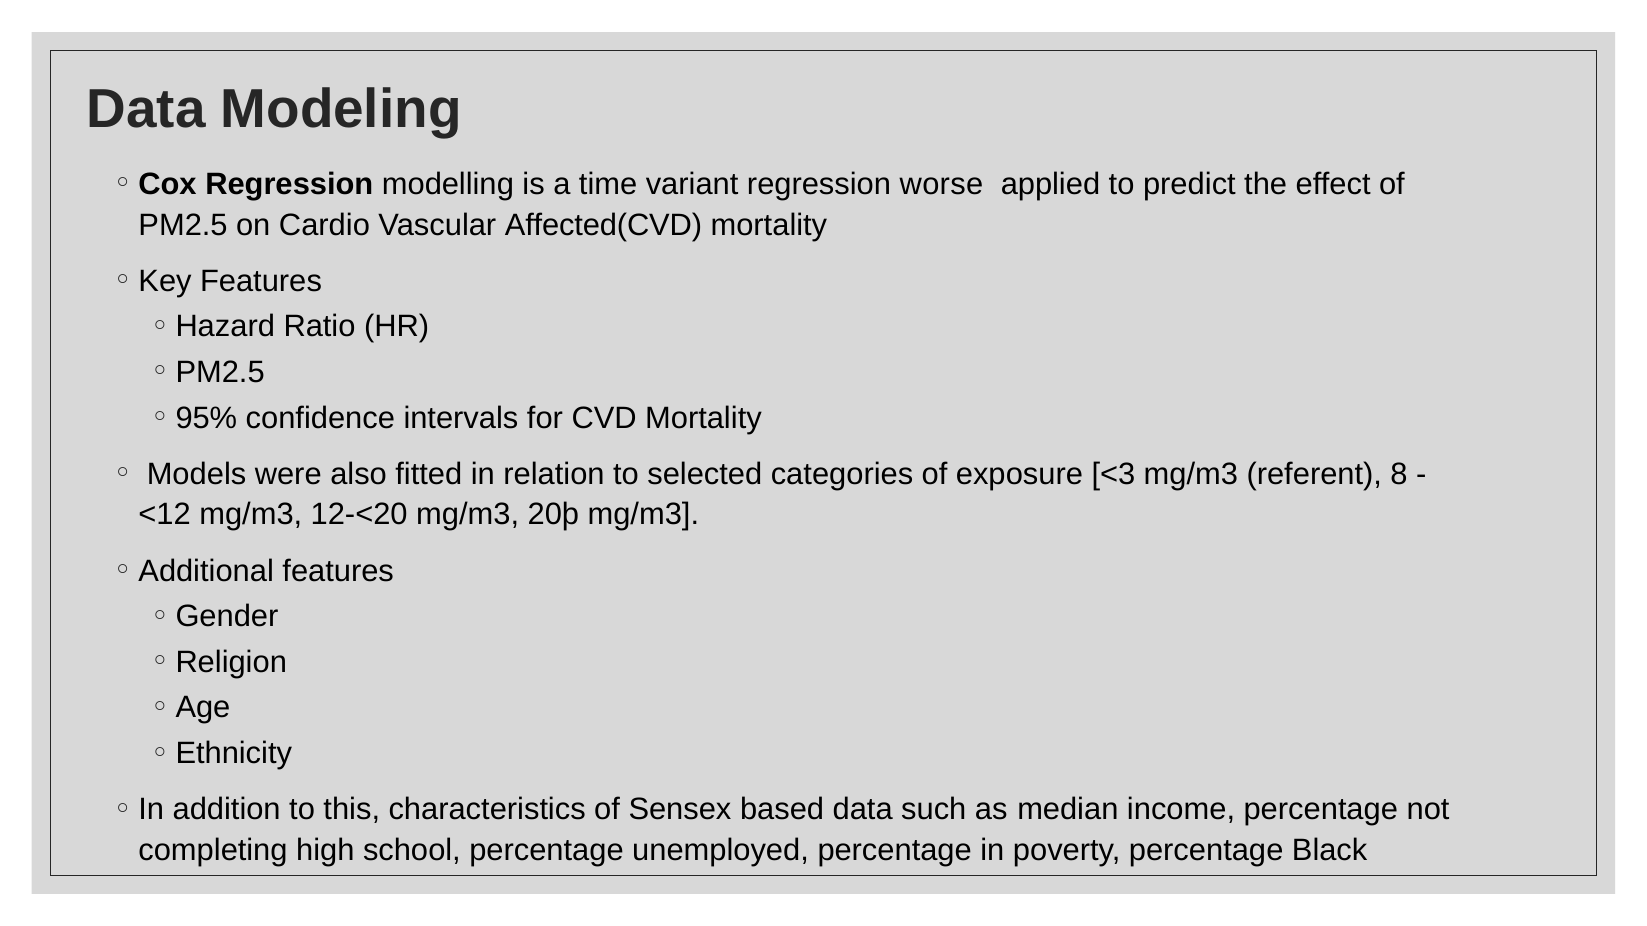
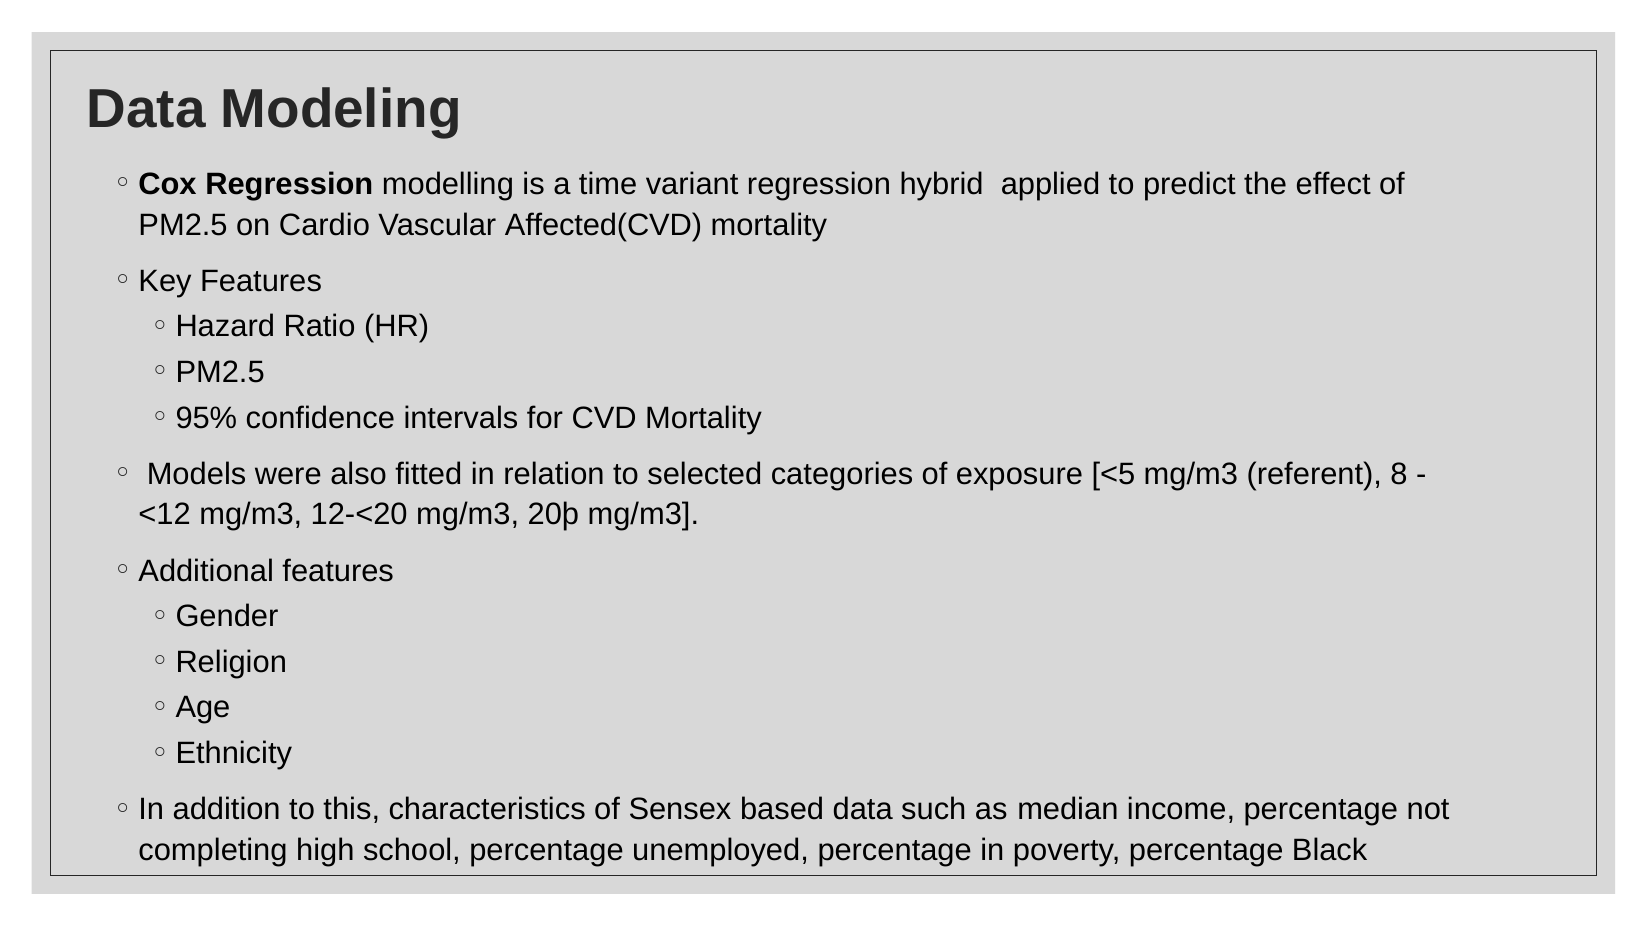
worse: worse -> hybrid
<3: <3 -> <5
